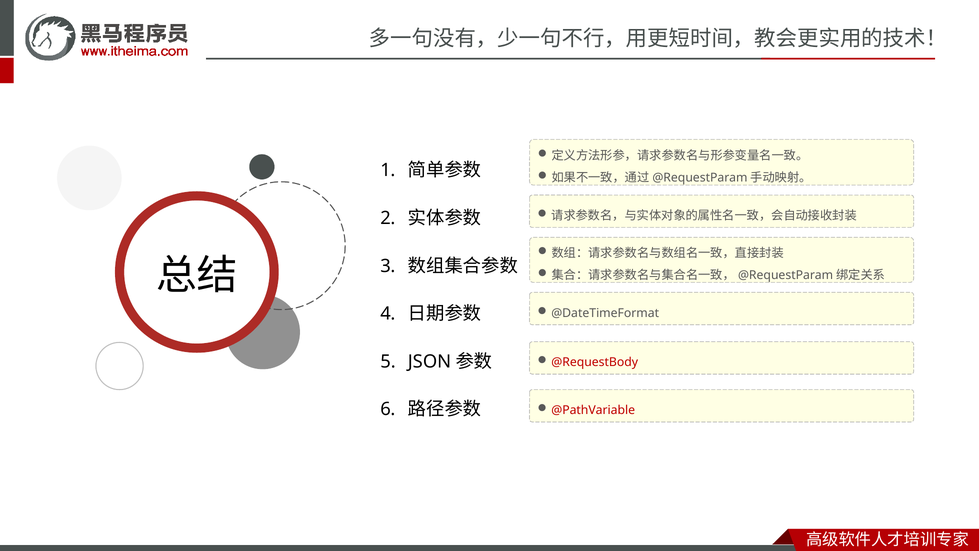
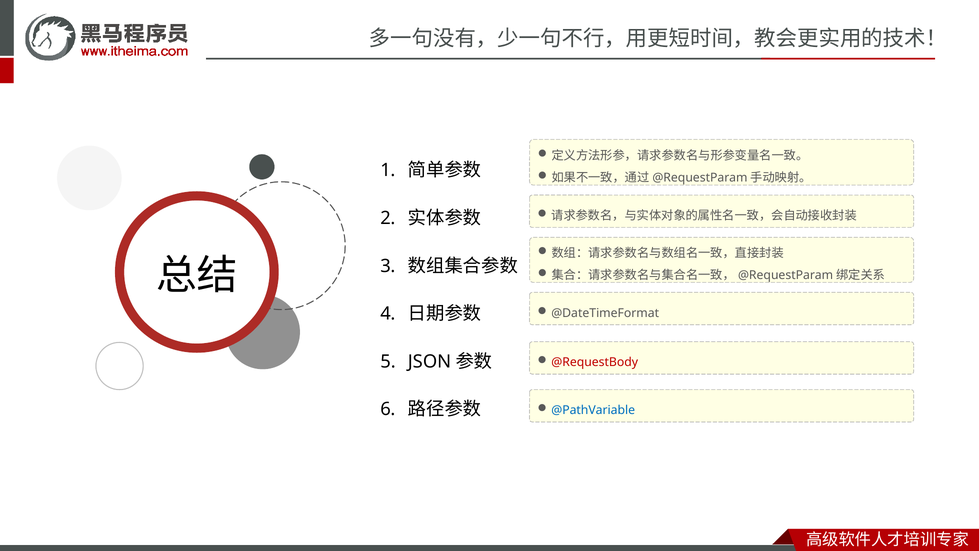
@PathVariable colour: red -> blue
